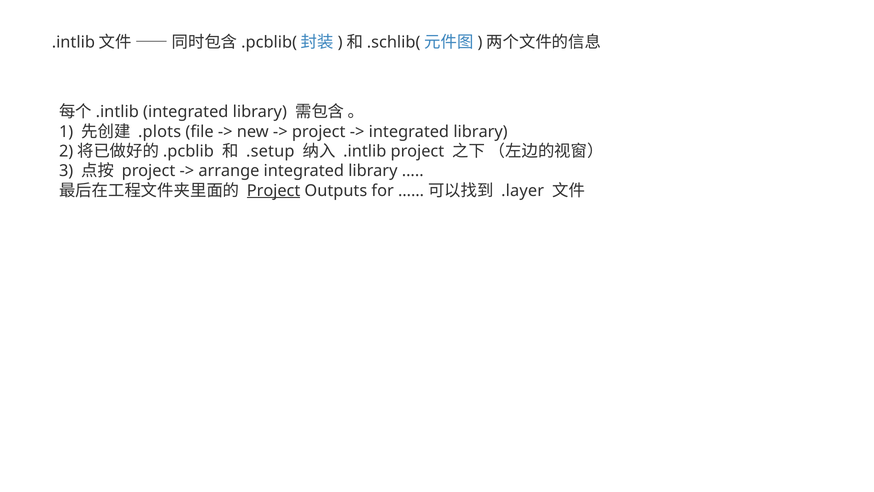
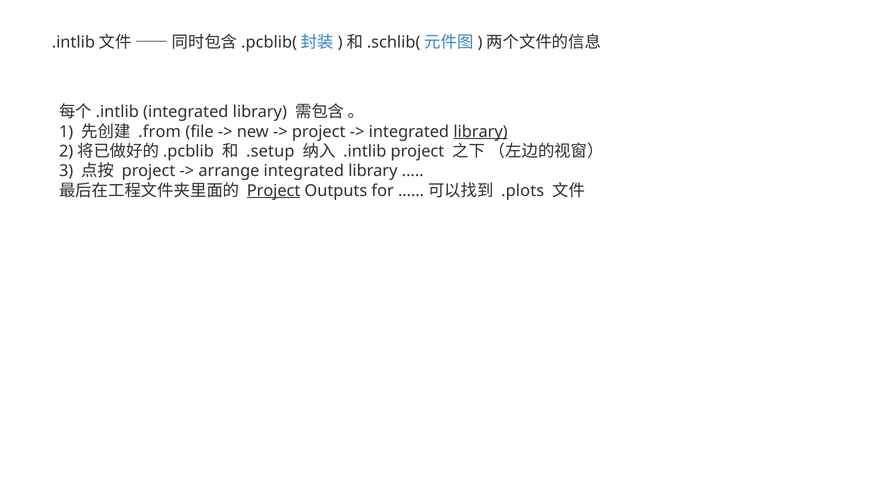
.plots: .plots -> .from
library at (480, 132) underline: none -> present
.layer: .layer -> .plots
